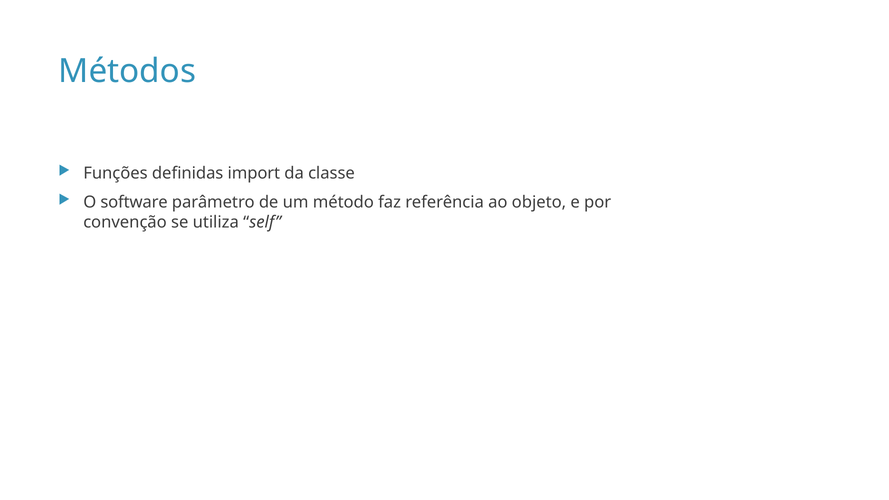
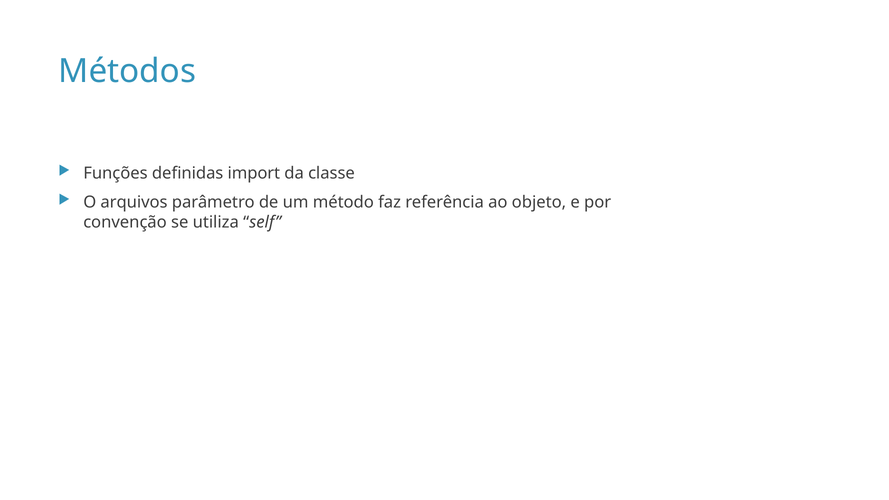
software: software -> arquivos
